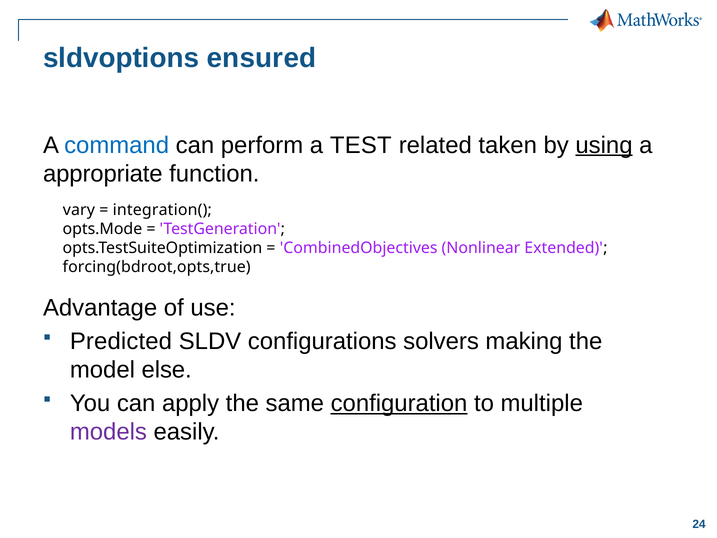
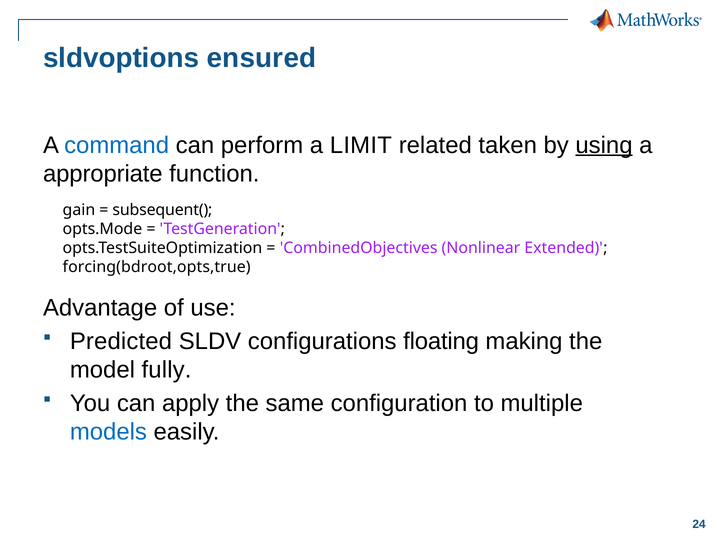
TEST: TEST -> LIMIT
vary: vary -> gain
integration(: integration( -> subsequent(
solvers: solvers -> floating
else: else -> fully
configuration underline: present -> none
models colour: purple -> blue
